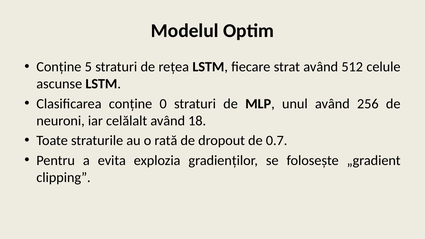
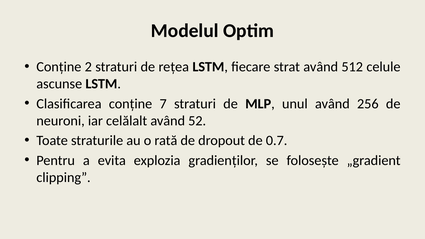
5: 5 -> 2
0: 0 -> 7
18: 18 -> 52
